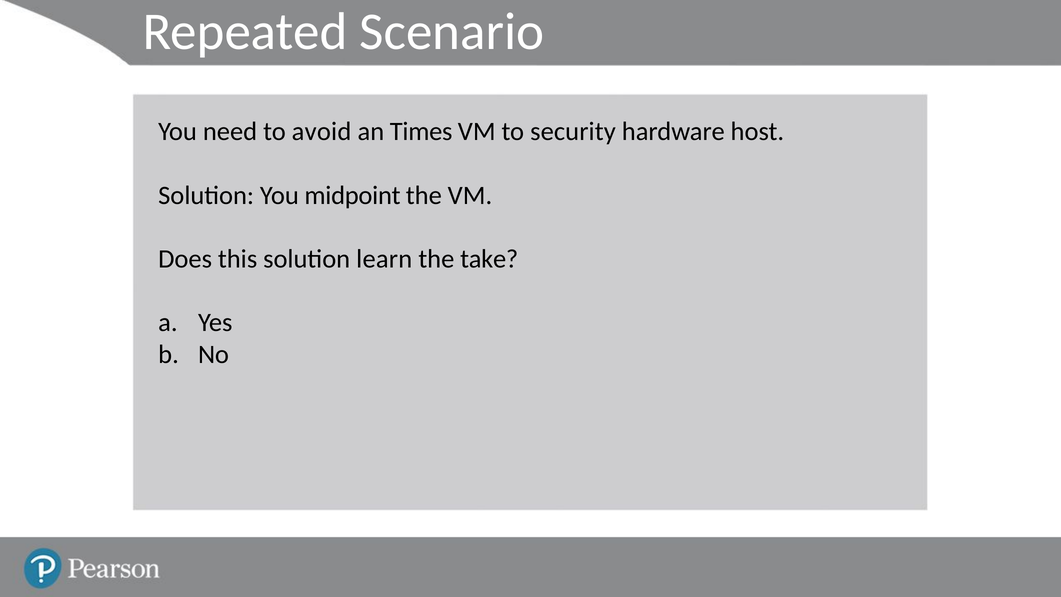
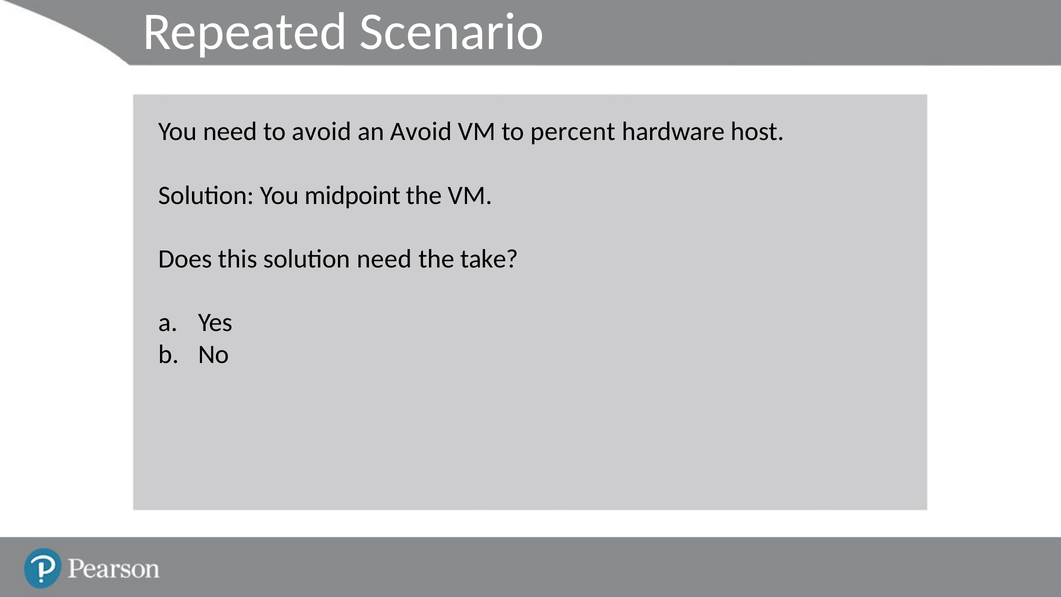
an Times: Times -> Avoid
security: security -> percent
solution learn: learn -> need
